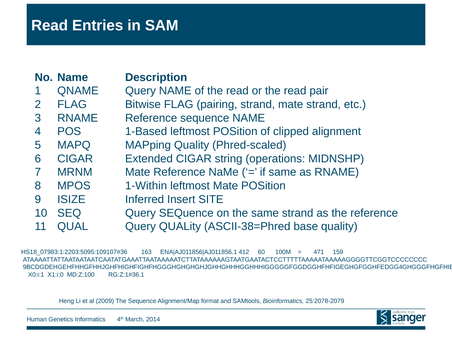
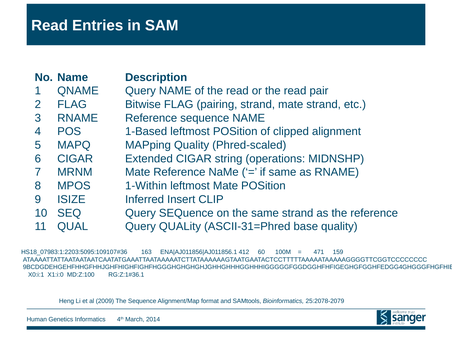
SITE: SITE -> CLIP
ASCII-38=Phred: ASCII-38=Phred -> ASCII-31=Phred
